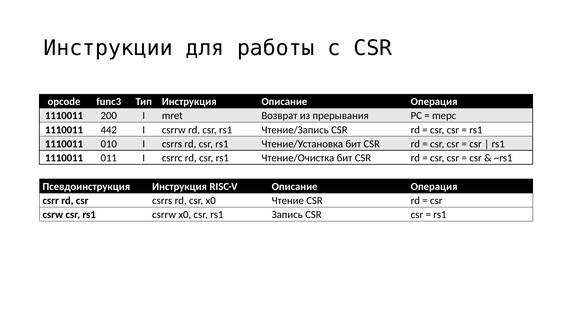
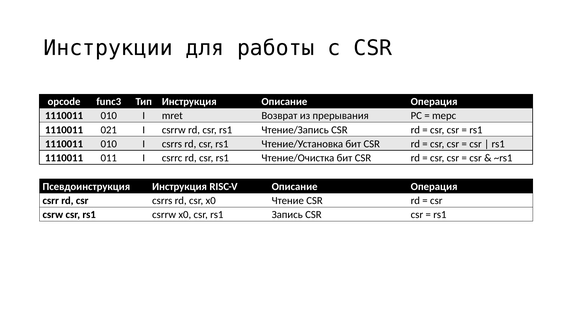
200 at (109, 116): 200 -> 010
442: 442 -> 021
